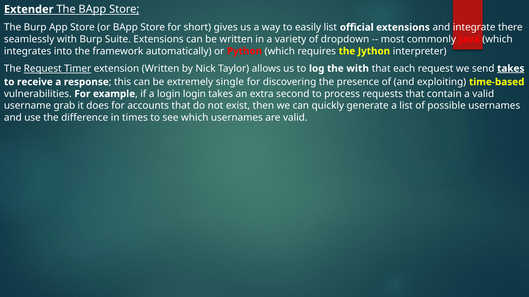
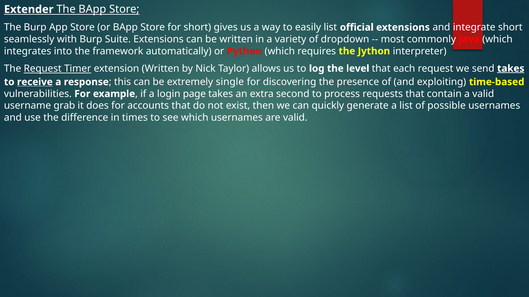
integrate there: there -> short
the with: with -> level
receive underline: none -> present
login login: login -> page
